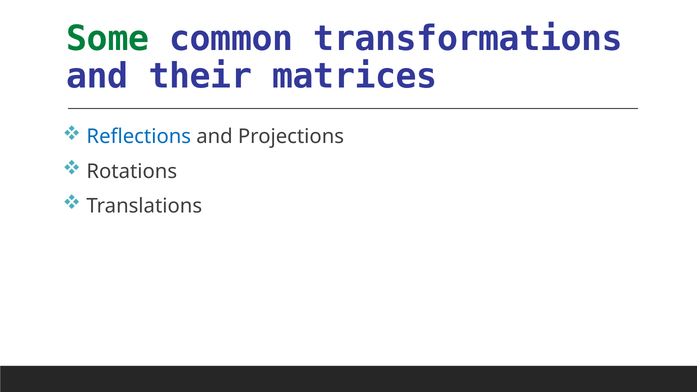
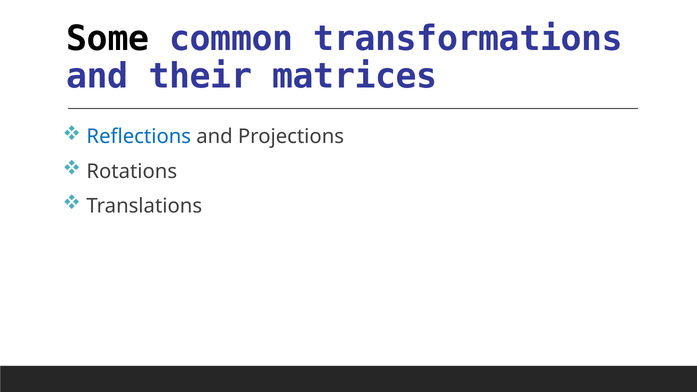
Some colour: green -> black
